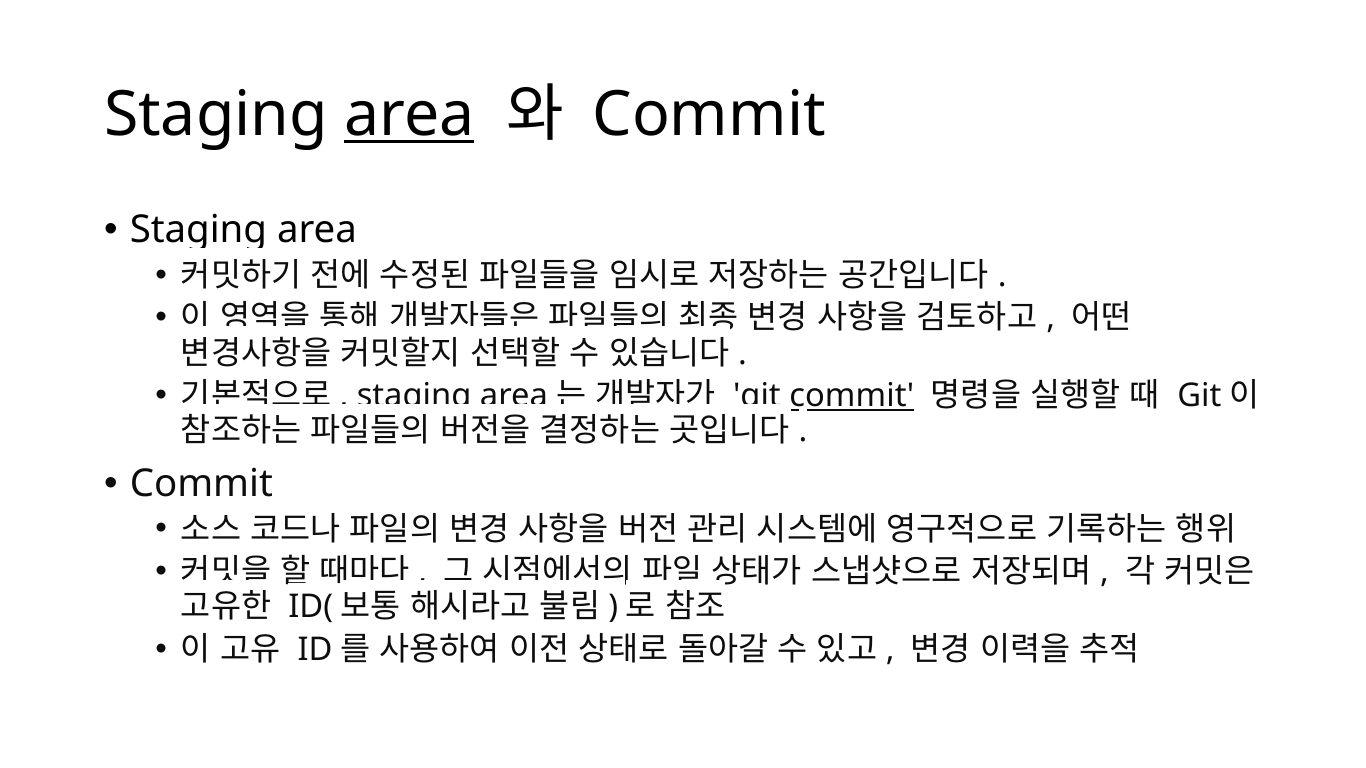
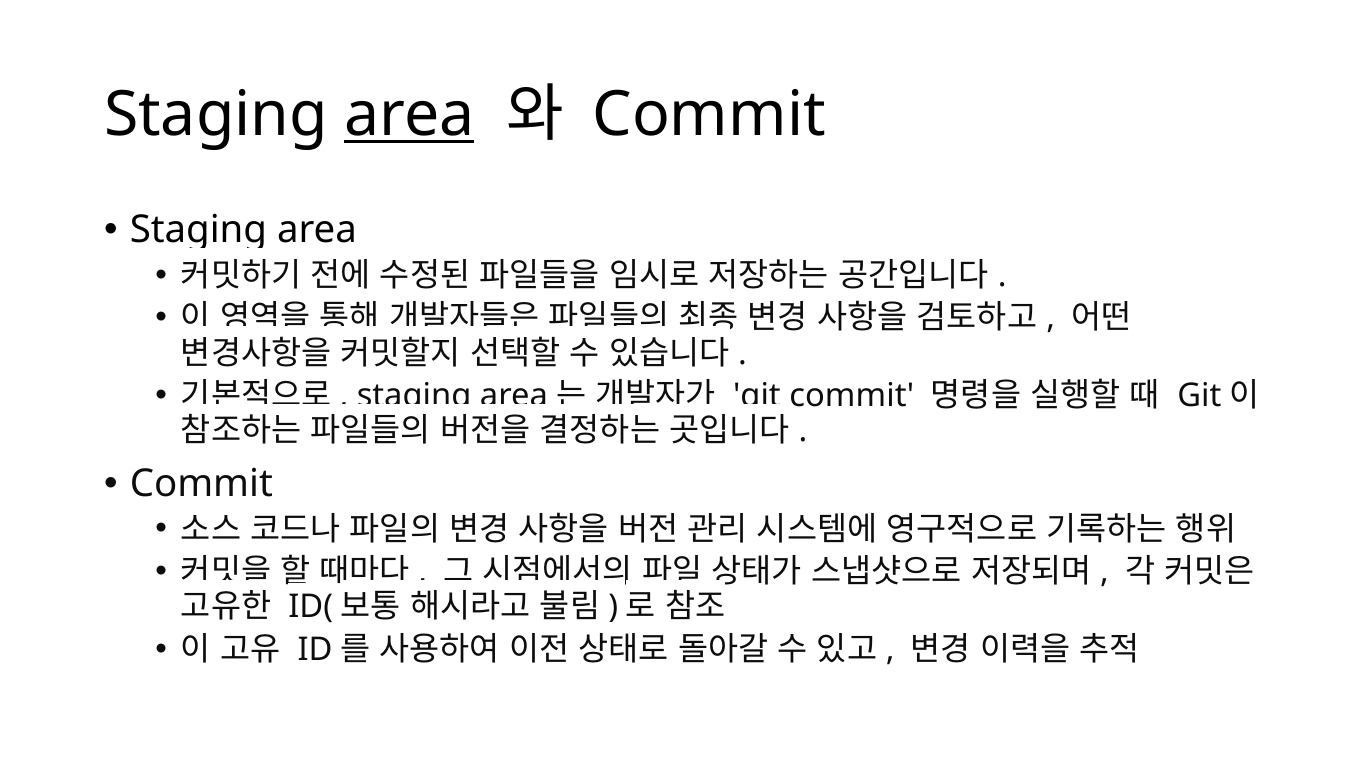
commit at (852, 396) underline: present -> none
